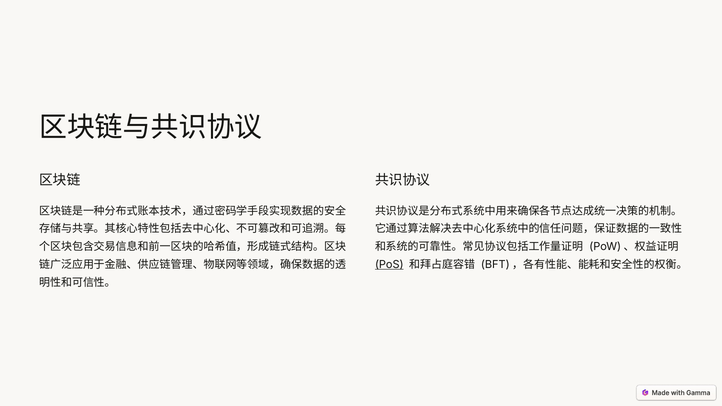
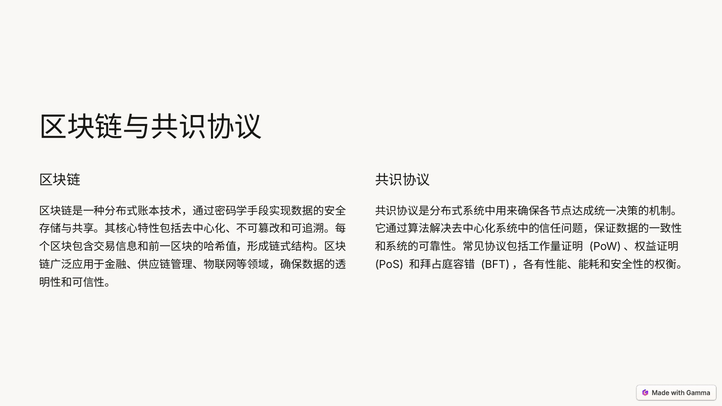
PoS underline: present -> none
